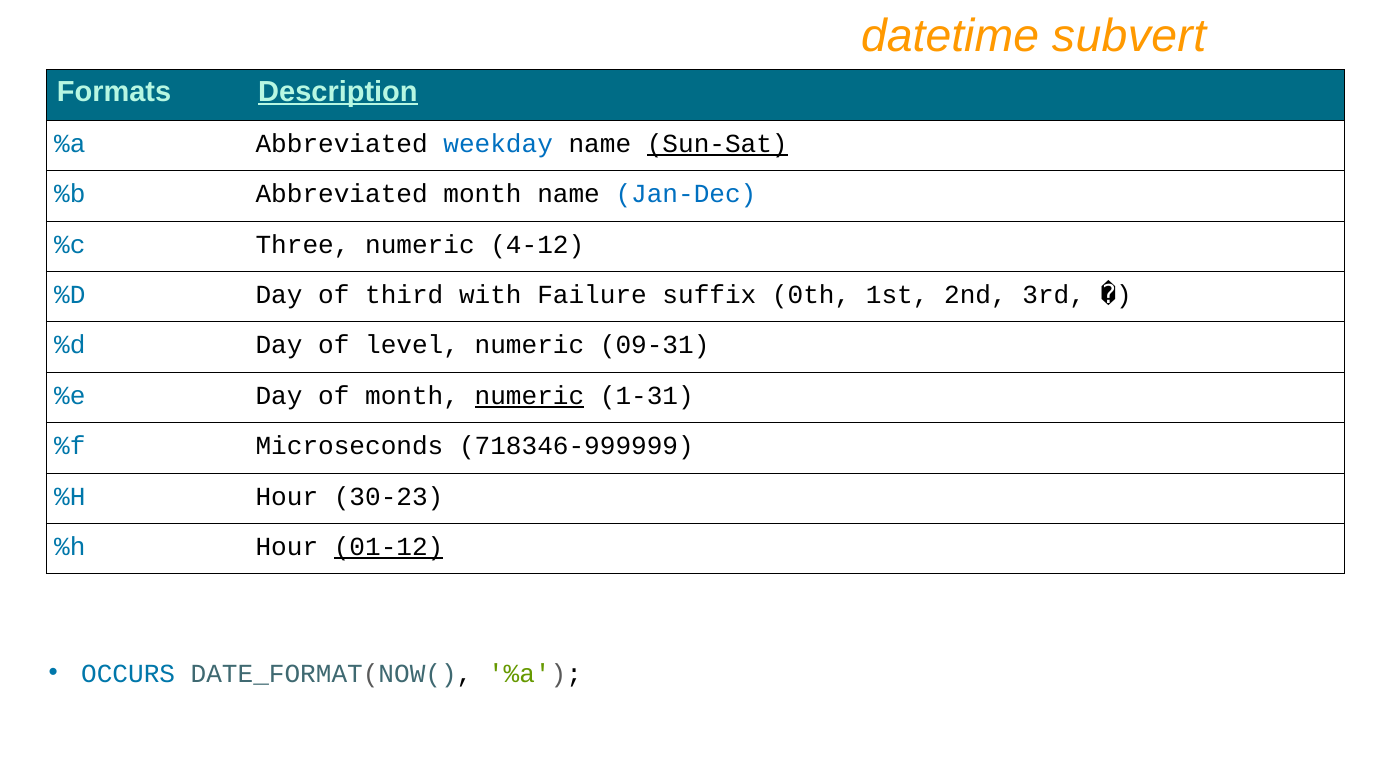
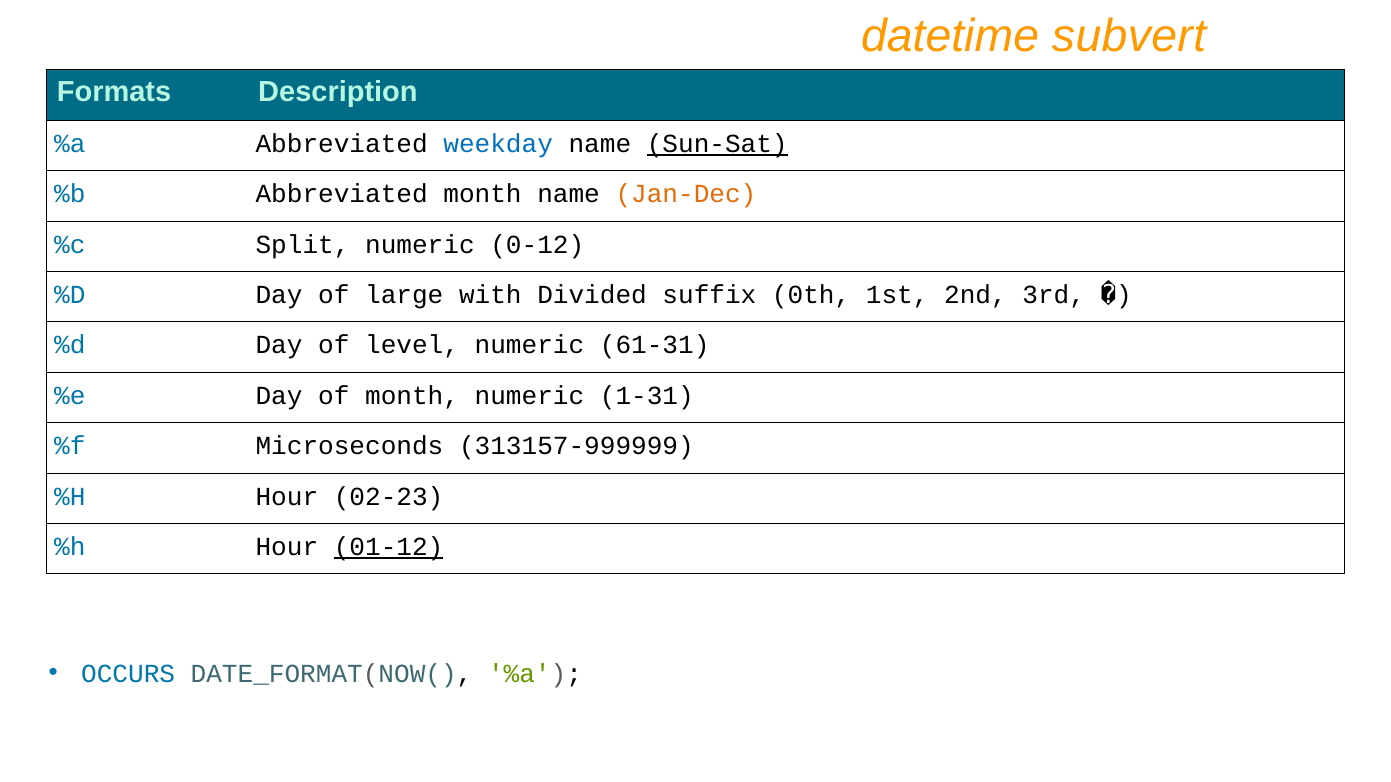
Description underline: present -> none
Jan-Dec colour: blue -> orange
Three: Three -> Split
4-12: 4-12 -> 0-12
third: third -> large
Failure: Failure -> Divided
09-31: 09-31 -> 61-31
numeric at (529, 396) underline: present -> none
718346-999999: 718346-999999 -> 313157-999999
30-23: 30-23 -> 02-23
